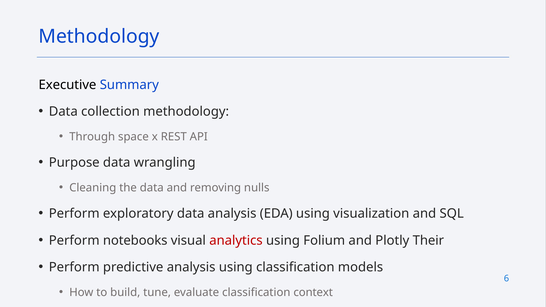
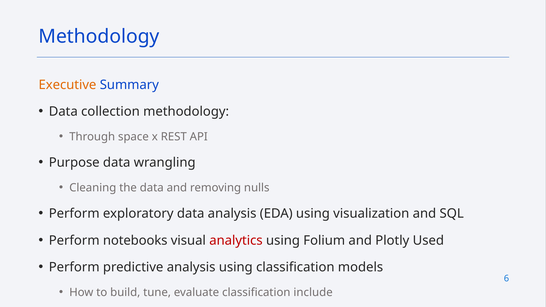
Executive colour: black -> orange
Their: Their -> Used
context: context -> include
